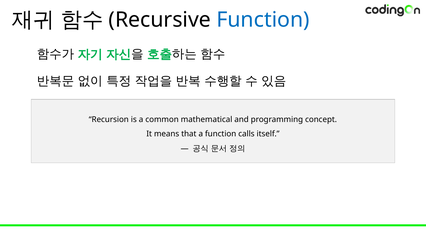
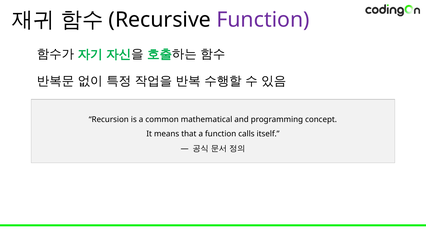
Function at (263, 20) colour: blue -> purple
